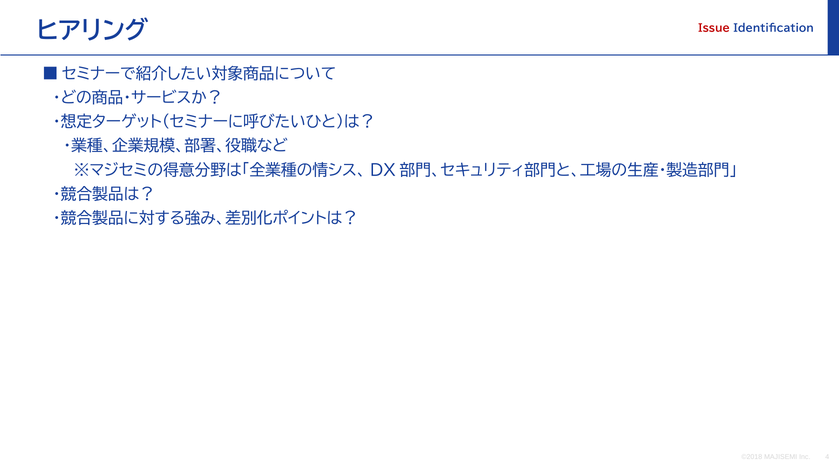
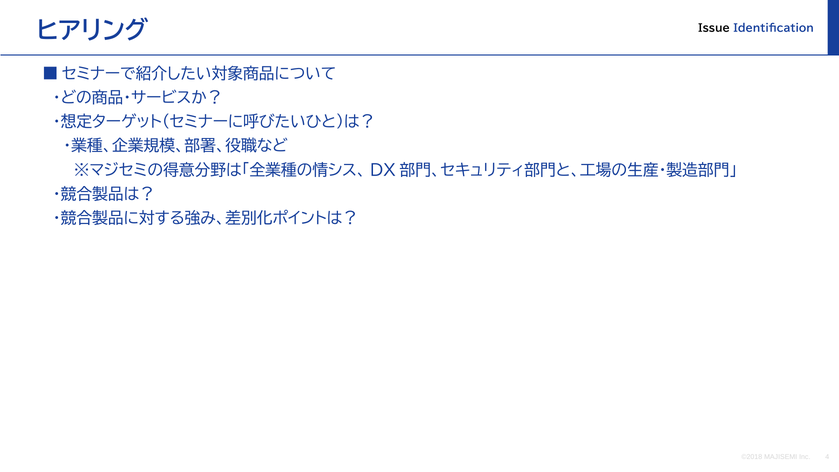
Issue colour: red -> black
